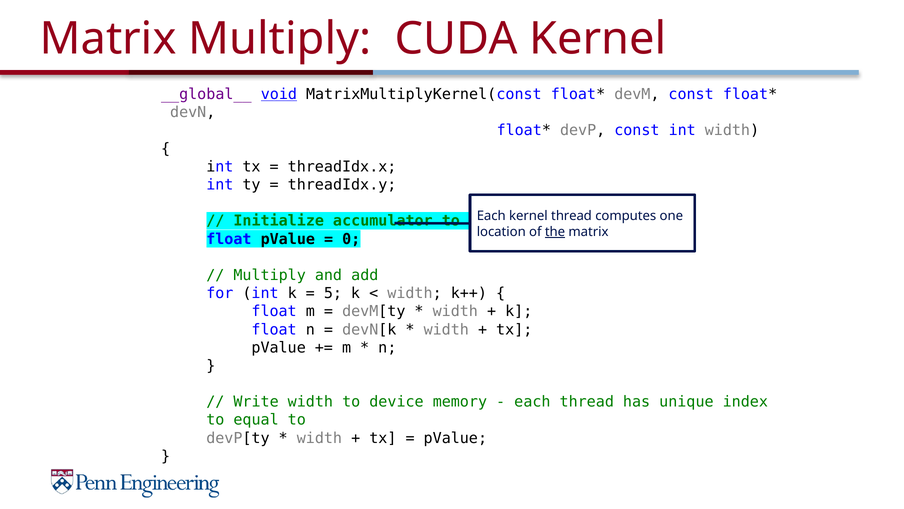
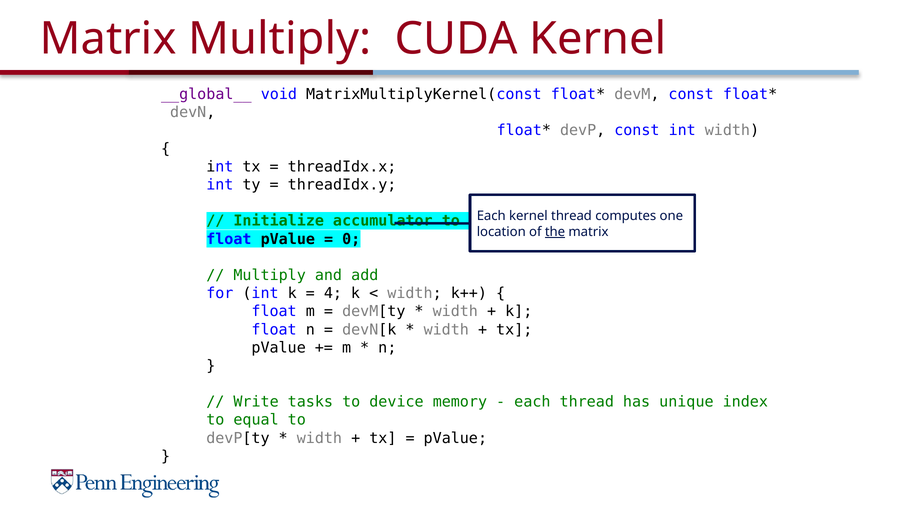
void underline: present -> none
5: 5 -> 4
Write width: width -> tasks
